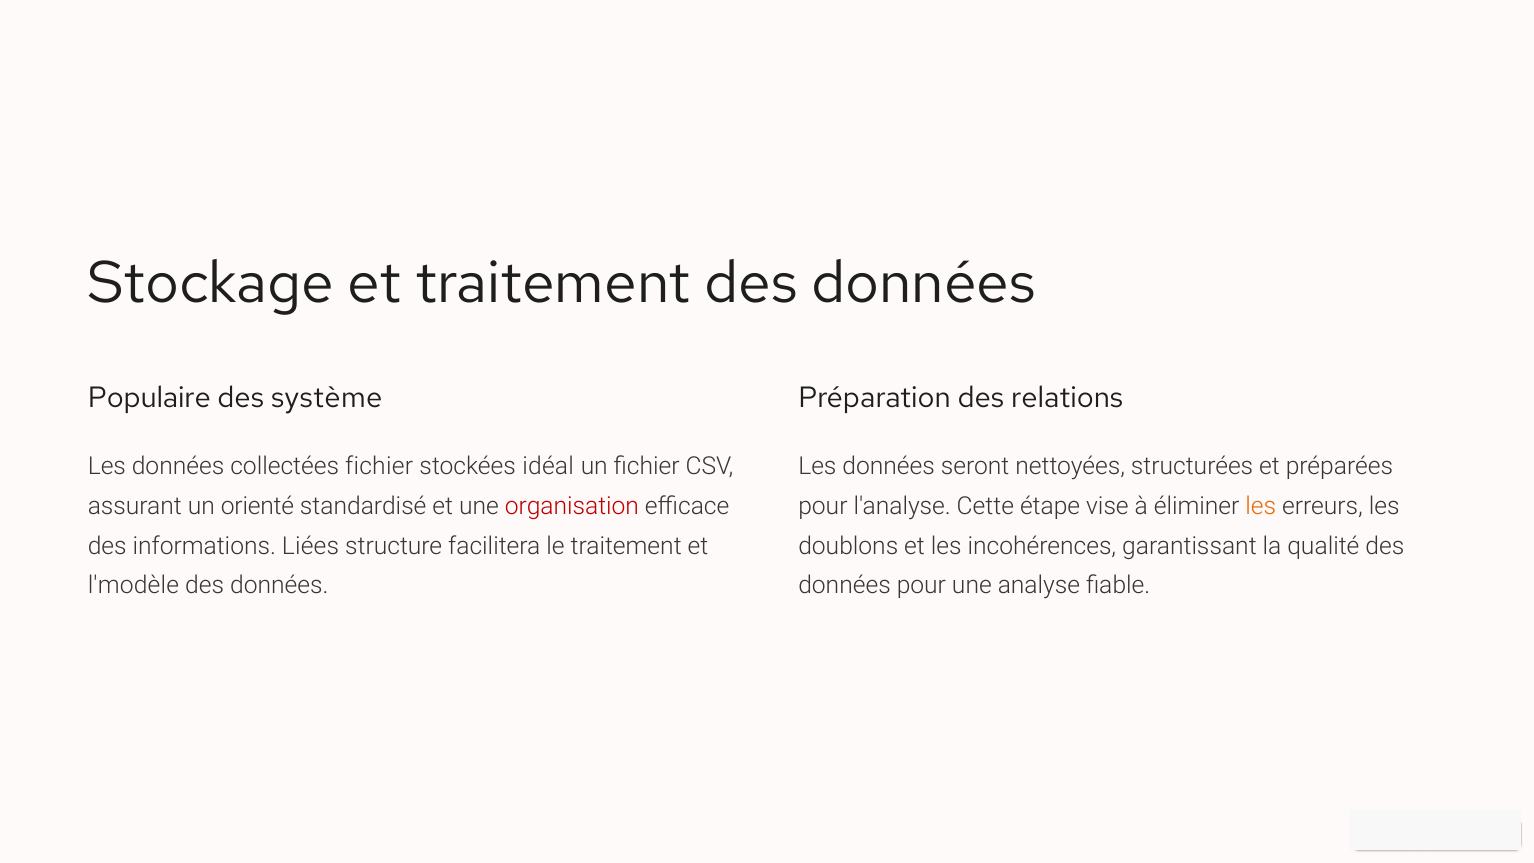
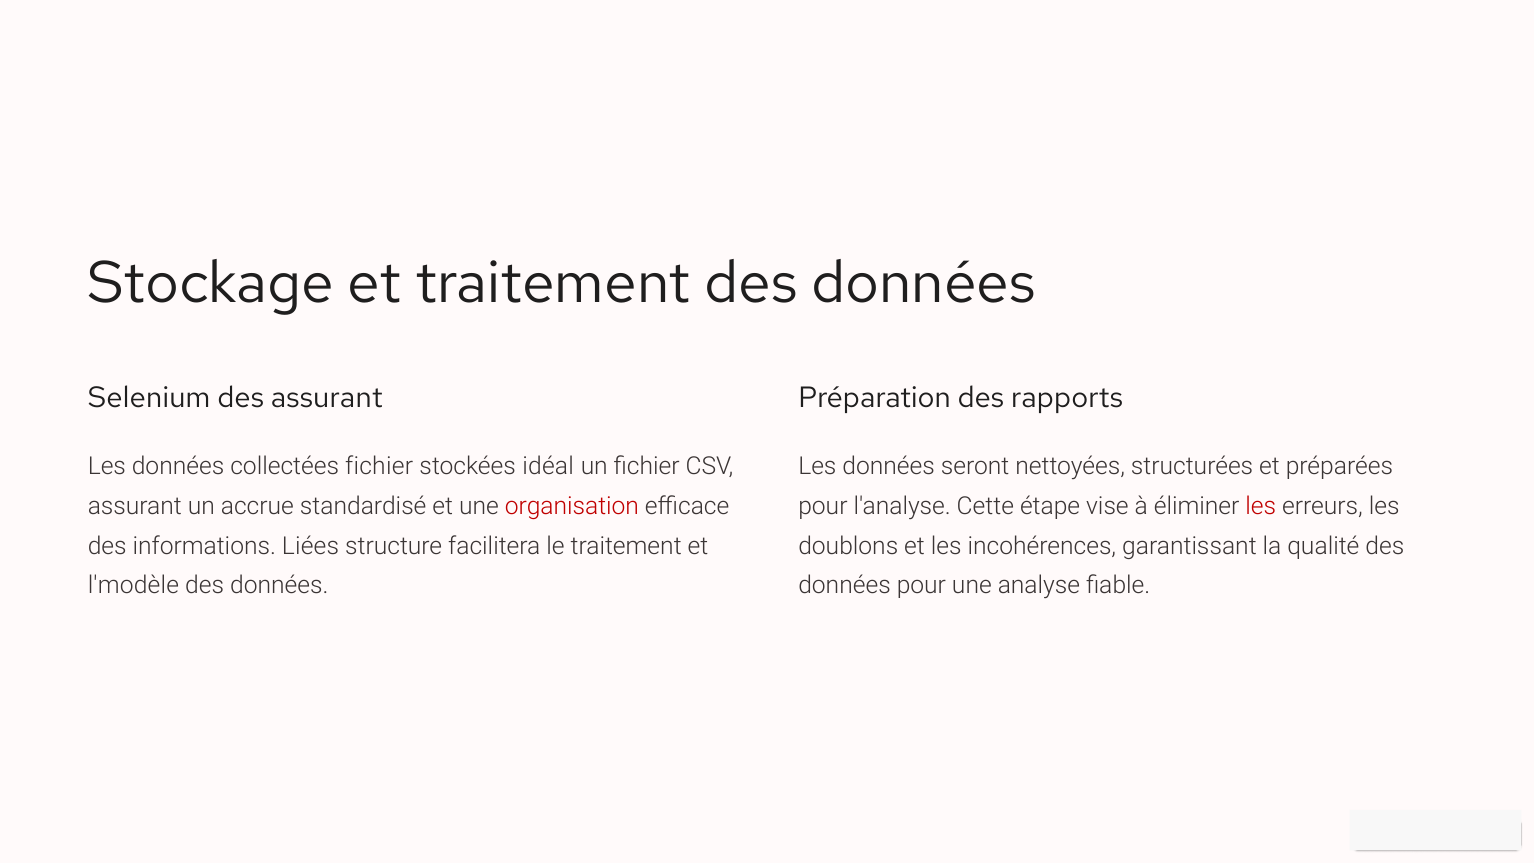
Populaire: Populaire -> Selenium
des système: système -> assurant
relations: relations -> rapports
orienté: orienté -> accrue
les at (1261, 506) colour: orange -> red
